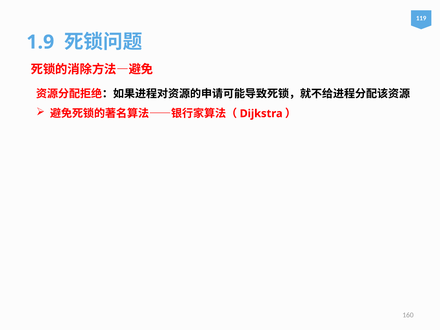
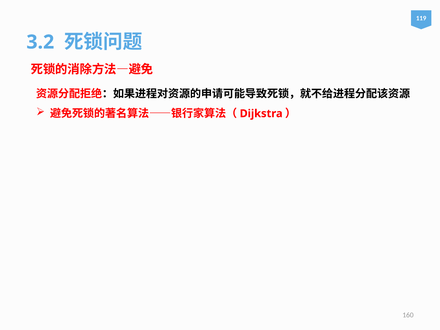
1.9: 1.9 -> 3.2
